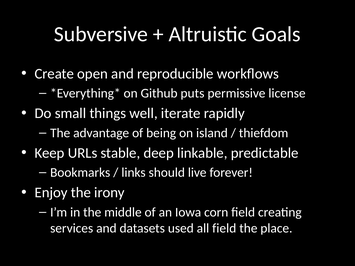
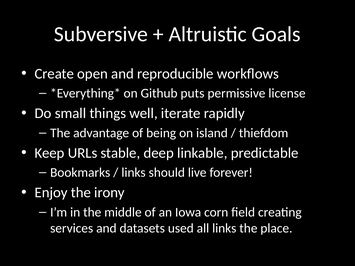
all field: field -> links
